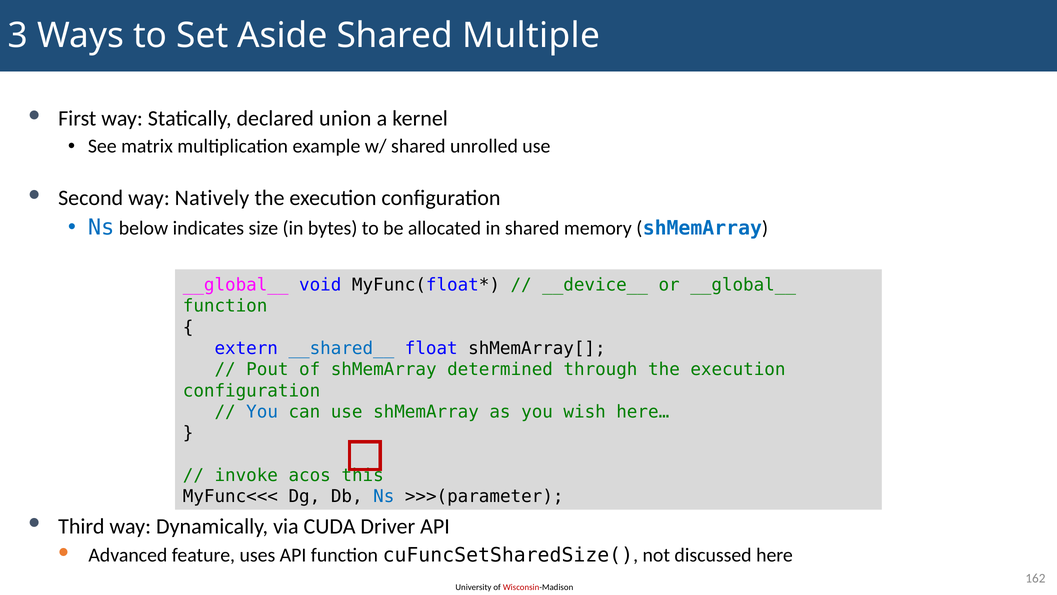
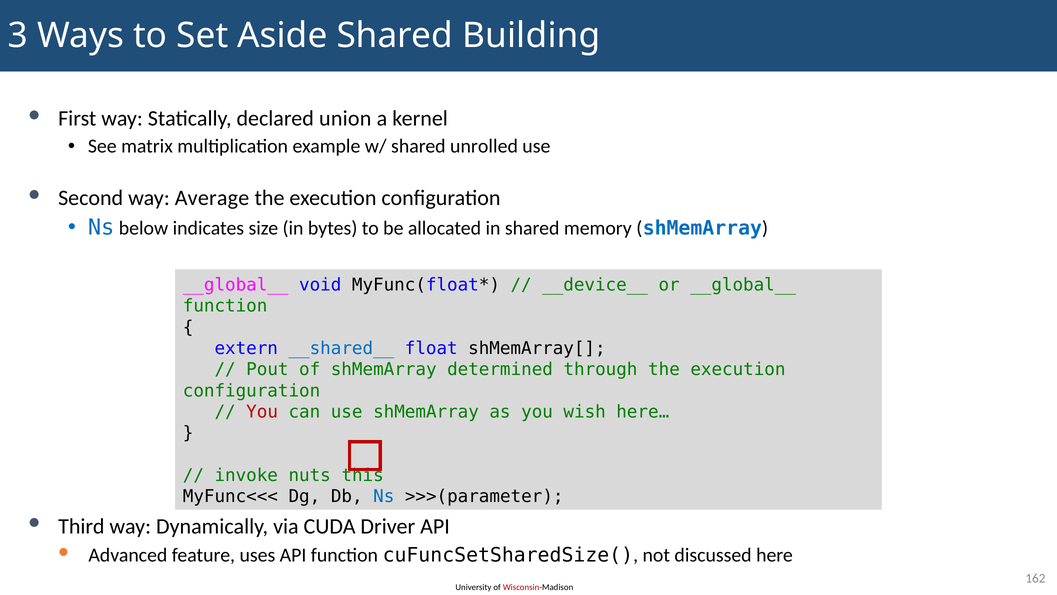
Multiple: Multiple -> Building
Natively: Natively -> Average
You at (262, 412) colour: blue -> red
acos: acos -> nuts
